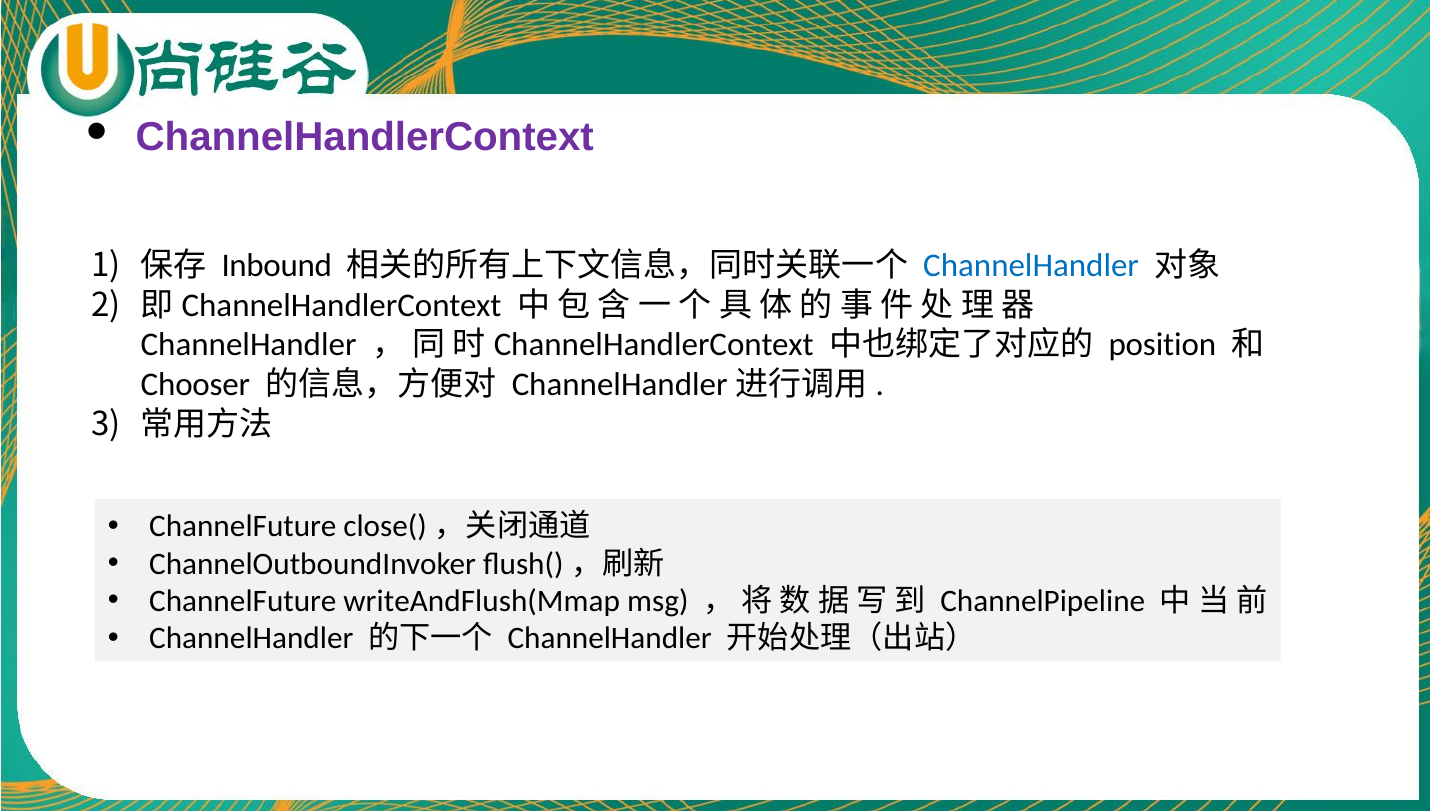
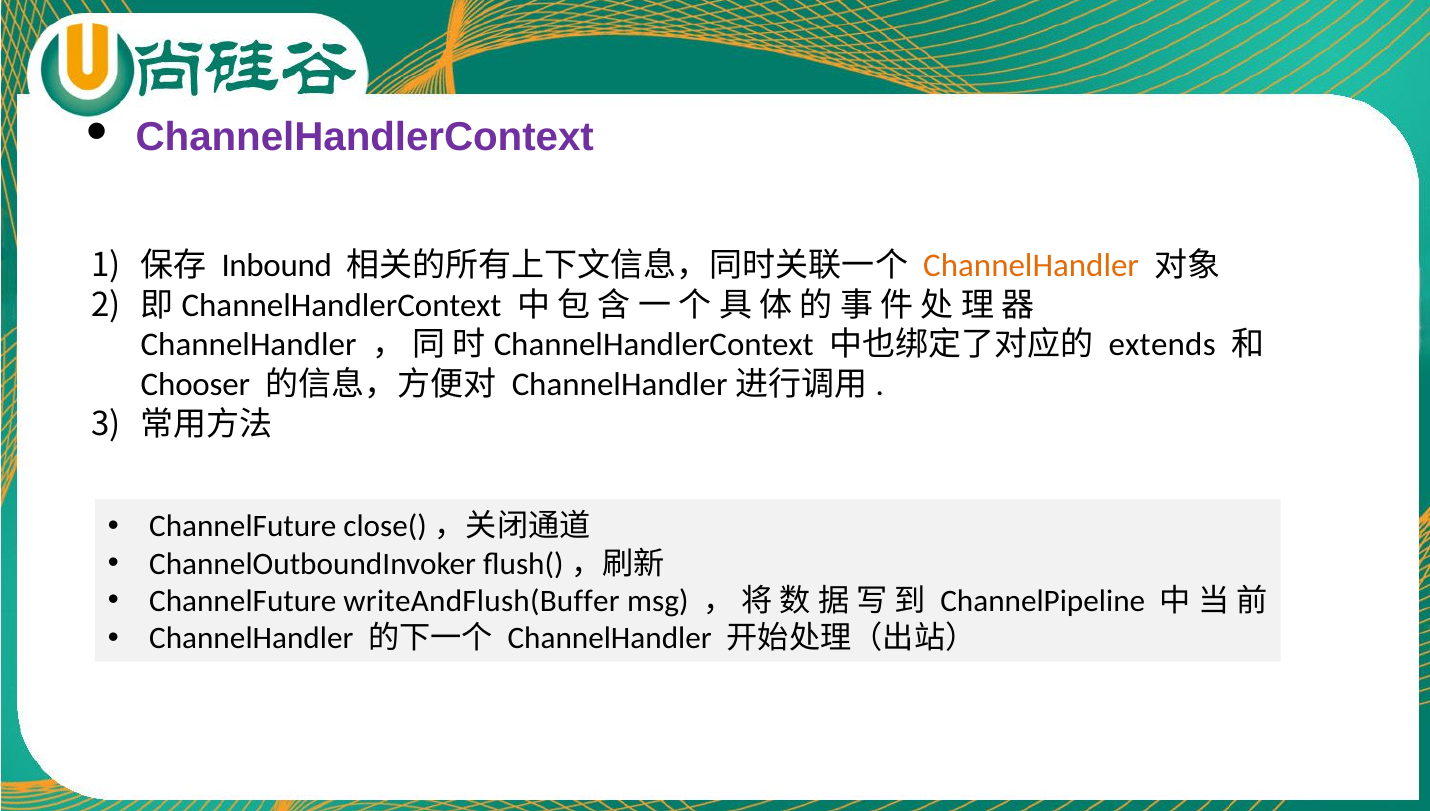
ChannelHandler at (1031, 266) colour: blue -> orange
position: position -> extends
writeAndFlush(Mmap: writeAndFlush(Mmap -> writeAndFlush(Buffer
